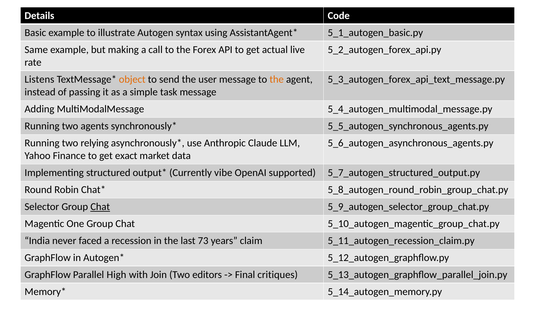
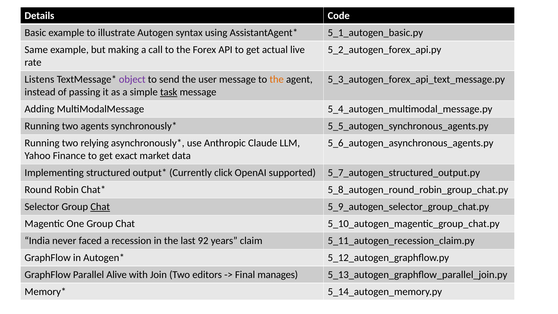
object colour: orange -> purple
task underline: none -> present
vibe: vibe -> click
73: 73 -> 92
High: High -> Alive
critiques: critiques -> manages
